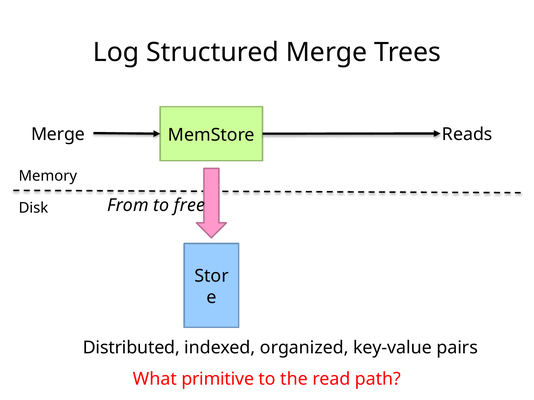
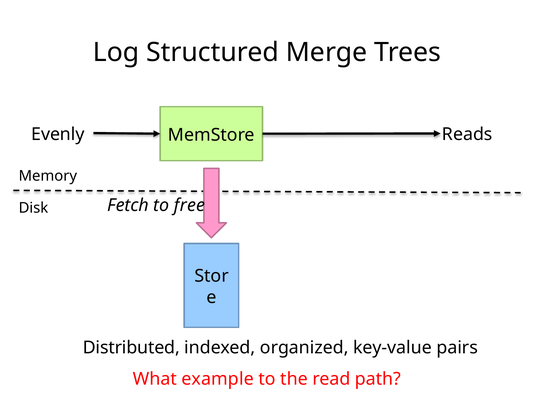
Merge at (58, 134): Merge -> Evenly
From: From -> Fetch
primitive: primitive -> example
